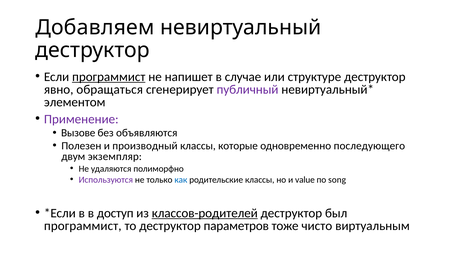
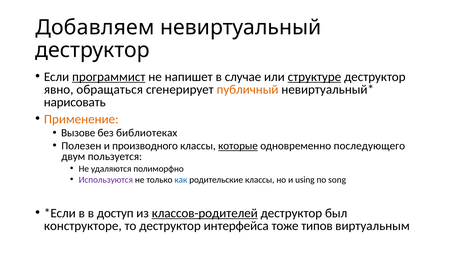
структуре underline: none -> present
публичный colour: purple -> orange
элементом: элементом -> нарисовать
Применение colour: purple -> orange
объявляются: объявляются -> библиотеках
производный: производный -> производного
которые underline: none -> present
экземпляр: экземпляр -> пользуется
value: value -> using
программист at (83, 226): программист -> конструкторе
параметров: параметров -> интерфейса
чисто: чисто -> типов
